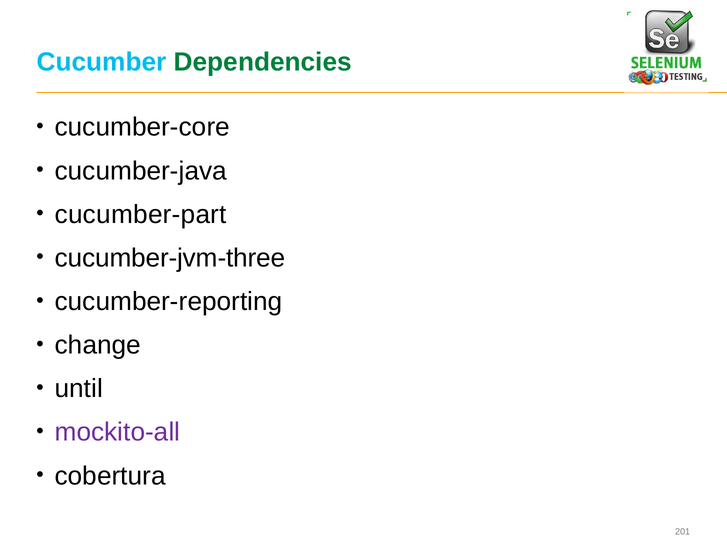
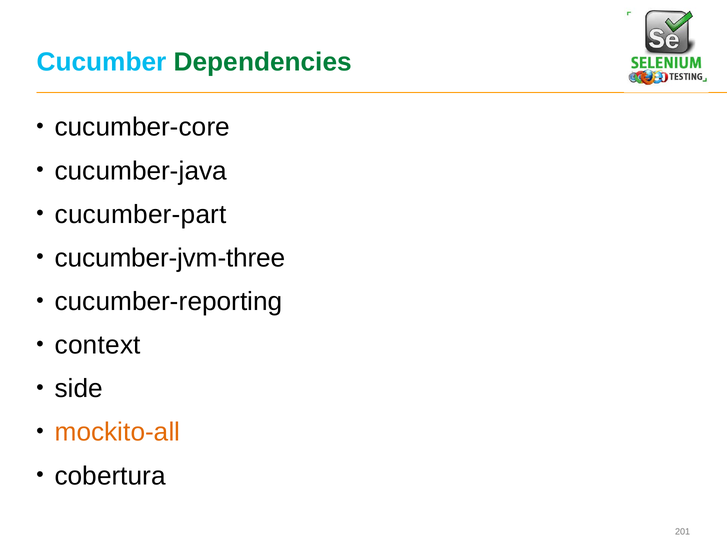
change: change -> context
until: until -> side
mockito-all colour: purple -> orange
